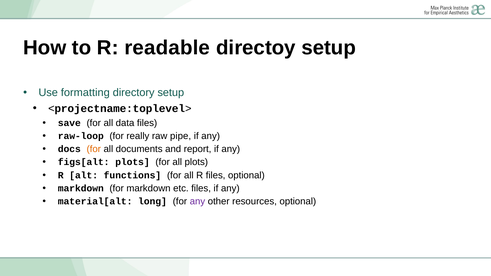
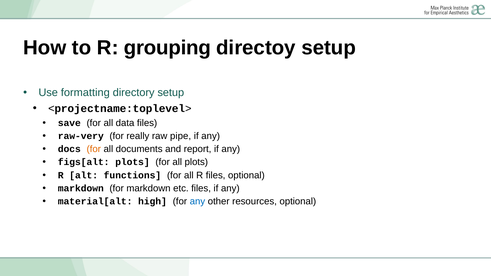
readable: readable -> grouping
raw-loop: raw-loop -> raw-very
long: long -> high
any at (197, 201) colour: purple -> blue
